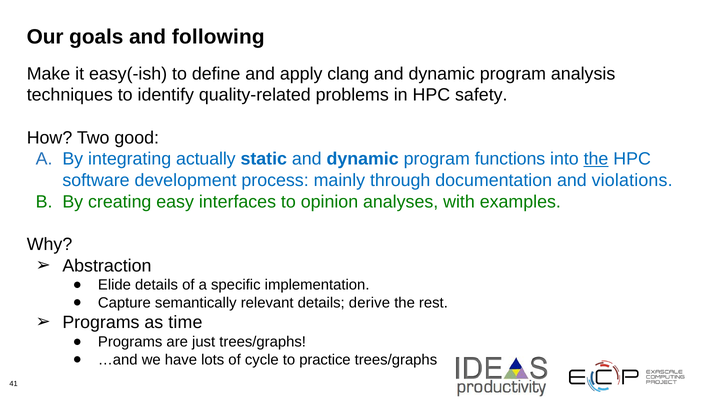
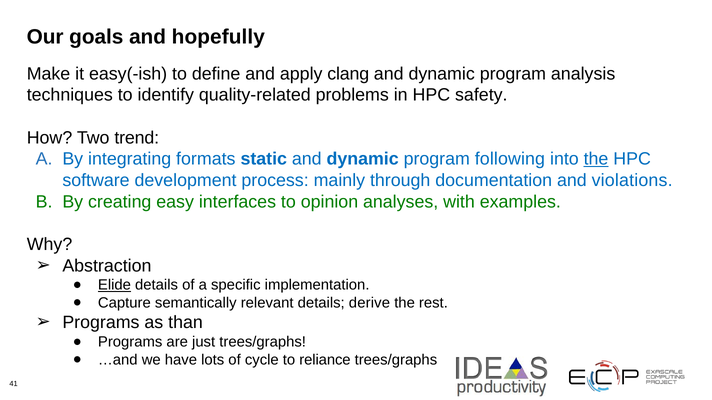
following: following -> hopefully
good: good -> trend
actually: actually -> formats
functions: functions -> following
Elide underline: none -> present
time: time -> than
practice: practice -> reliance
